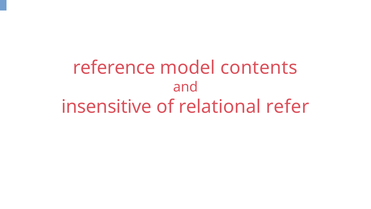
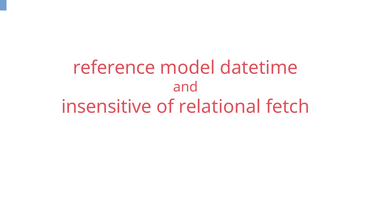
contents: contents -> datetime
refer: refer -> fetch
